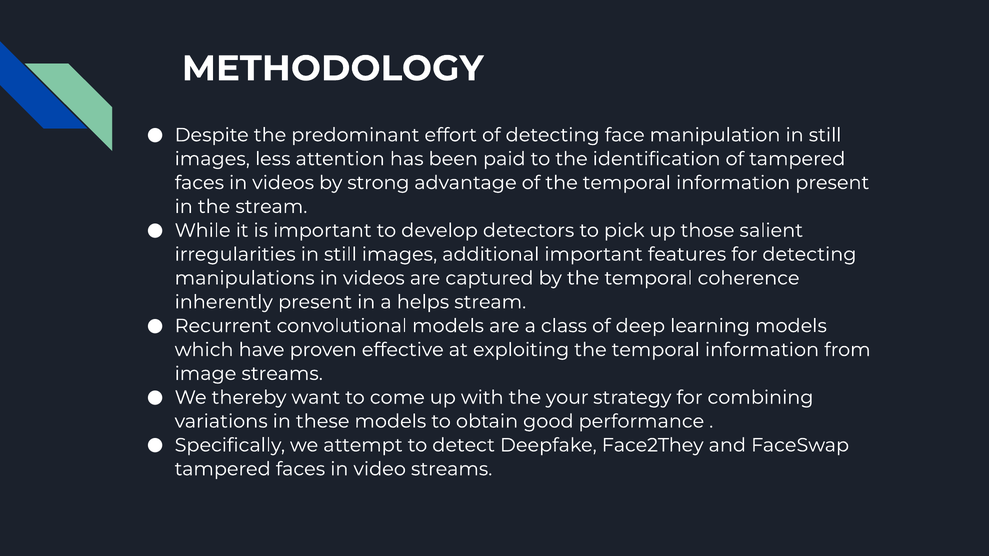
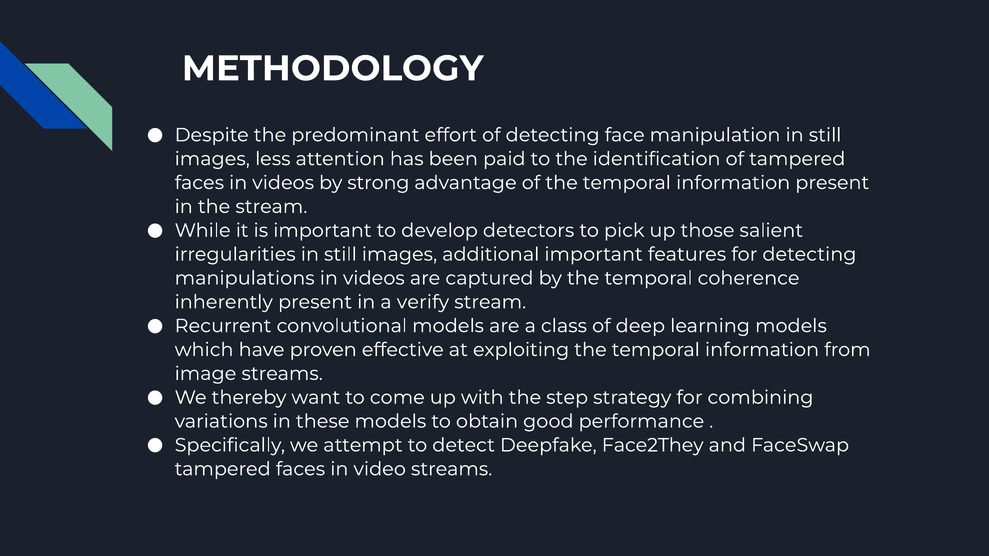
helps: helps -> verify
your: your -> step
